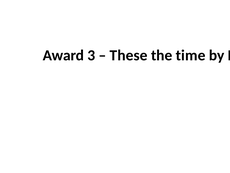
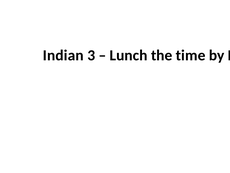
Award: Award -> Indian
These: These -> Lunch
